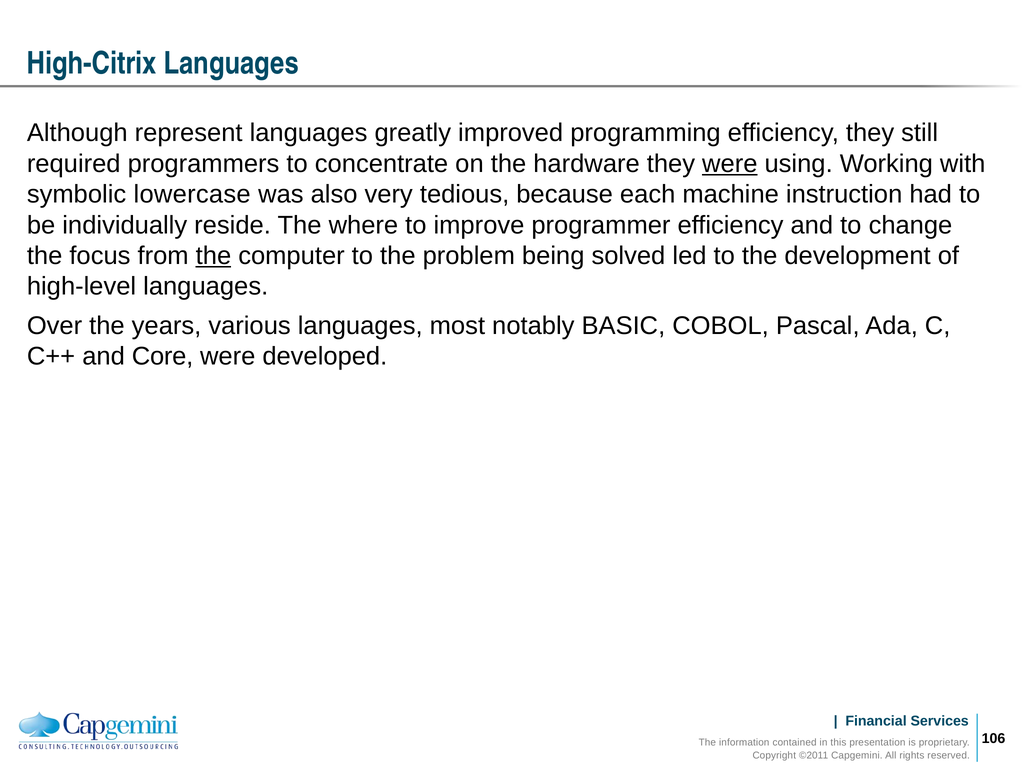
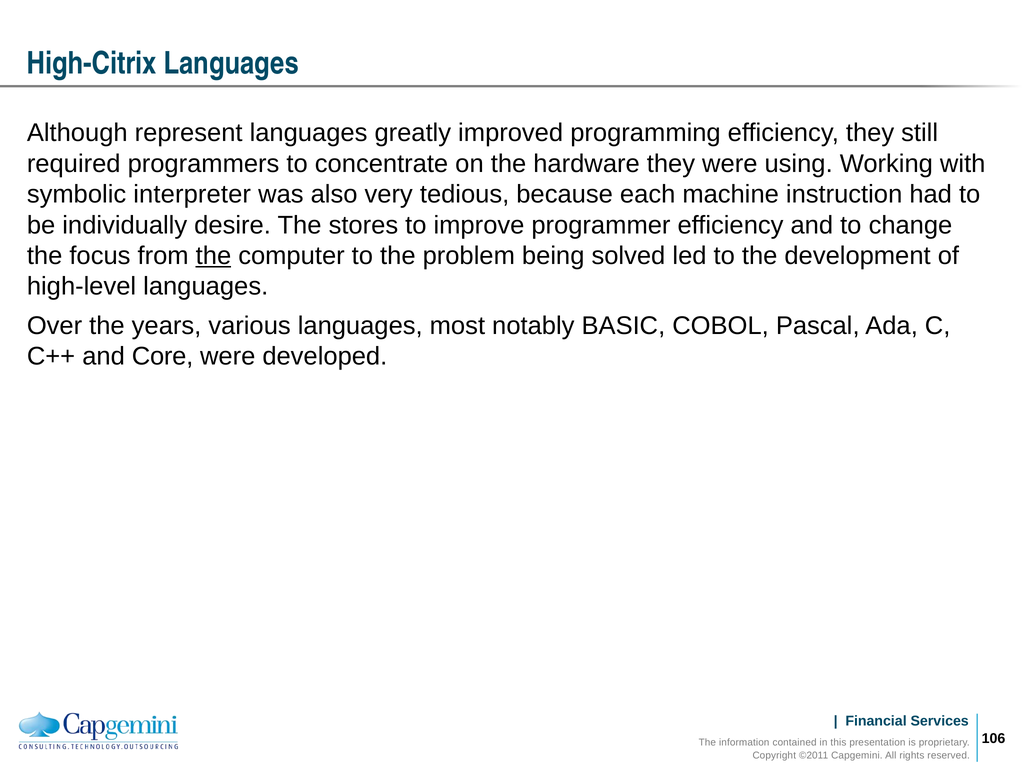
were at (730, 164) underline: present -> none
lowercase: lowercase -> interpreter
reside: reside -> desire
where: where -> stores
